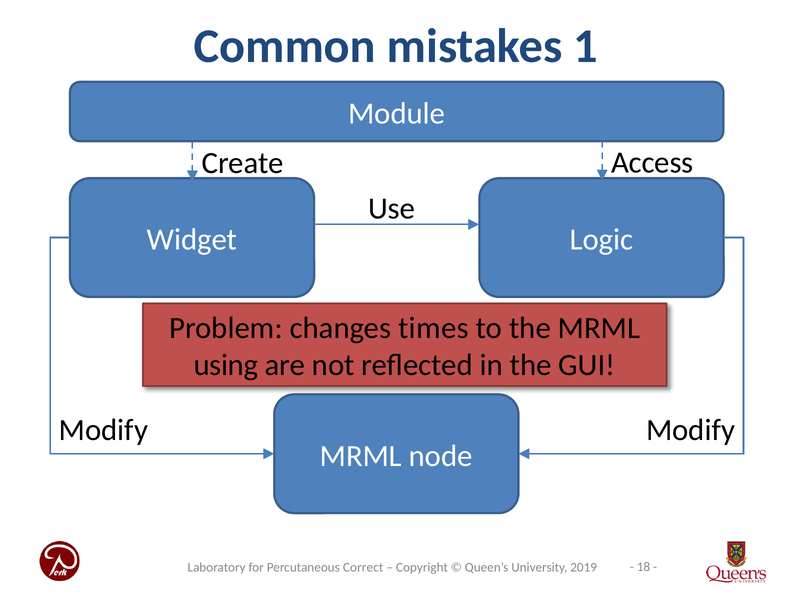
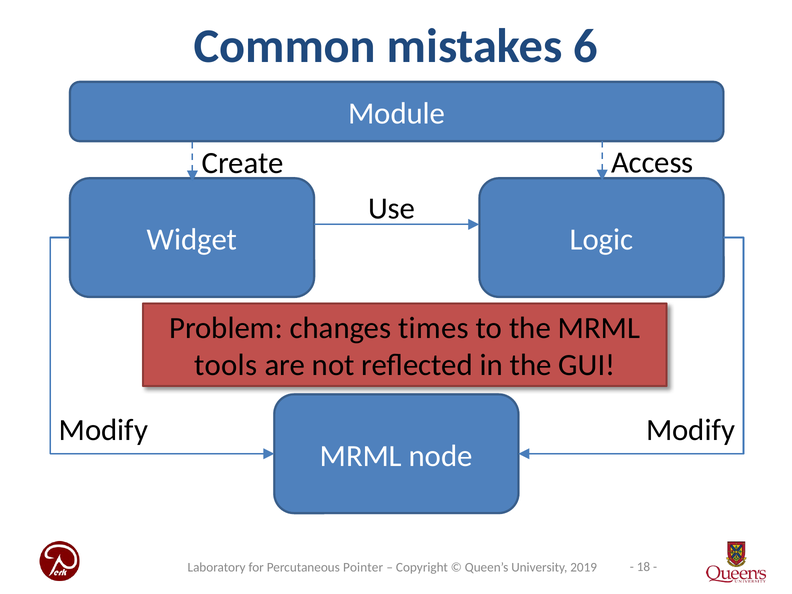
1: 1 -> 6
using: using -> tools
Correct: Correct -> Pointer
